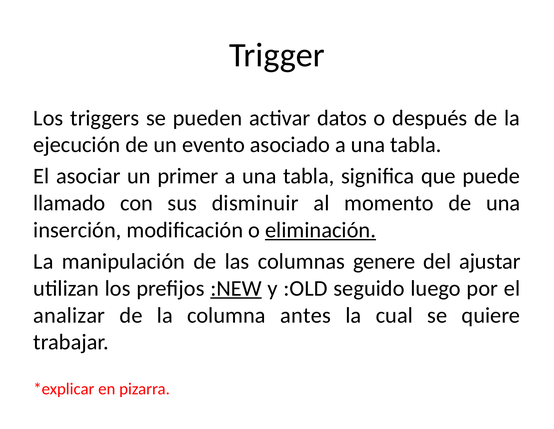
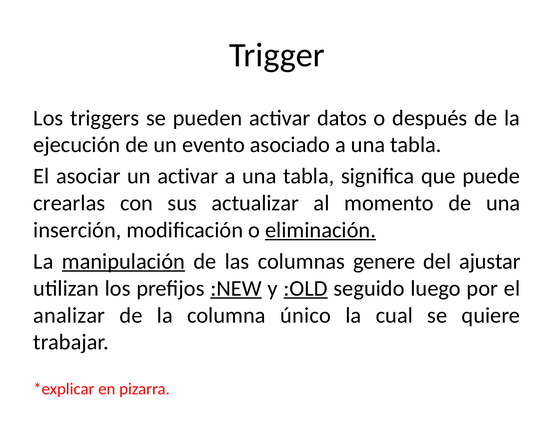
un primer: primer -> activar
llamado: llamado -> crearlas
disminuir: disminuir -> actualizar
manipulación underline: none -> present
:OLD underline: none -> present
antes: antes -> único
